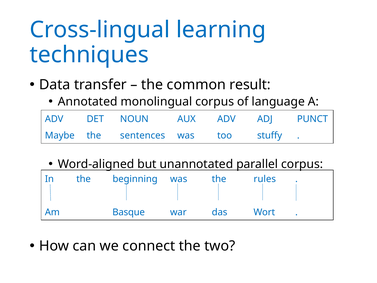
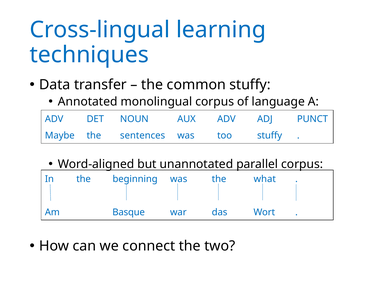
common result: result -> stuffy
rules: rules -> what
